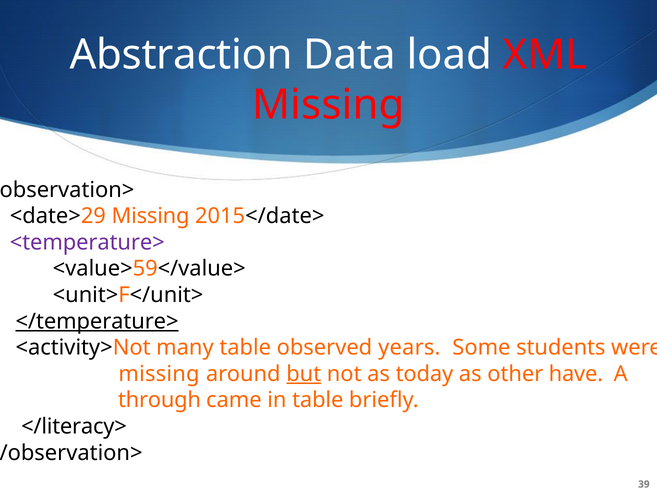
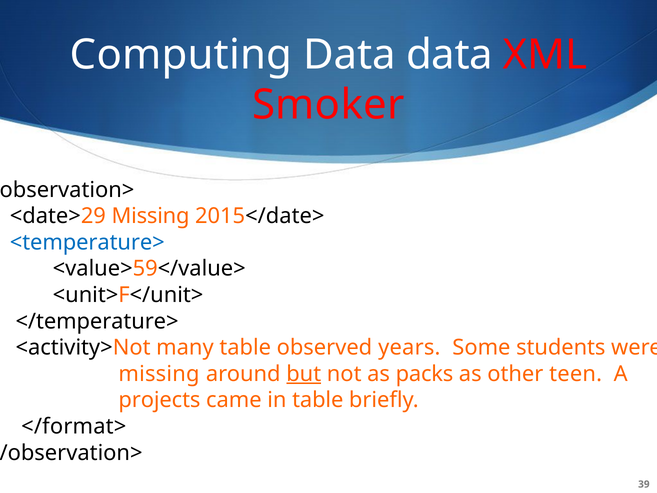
Abstraction: Abstraction -> Computing
Data load: load -> data
Missing at (328, 105): Missing -> Smoker
<temperature> colour: purple -> blue
</temperature> underline: present -> none
today: today -> packs
have: have -> teen
through: through -> projects
</literacy>: </literacy> -> </format>
